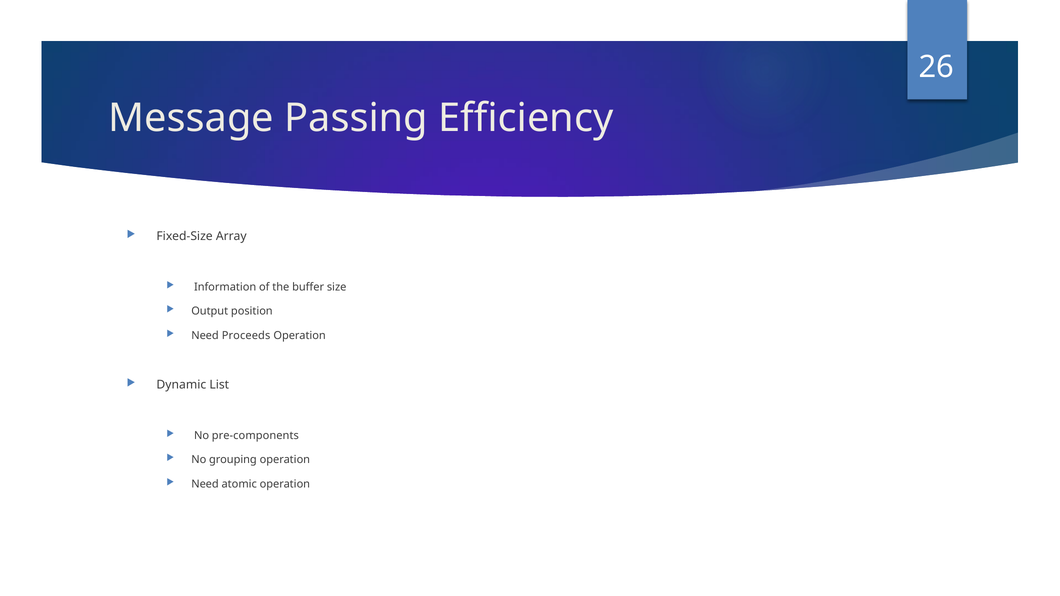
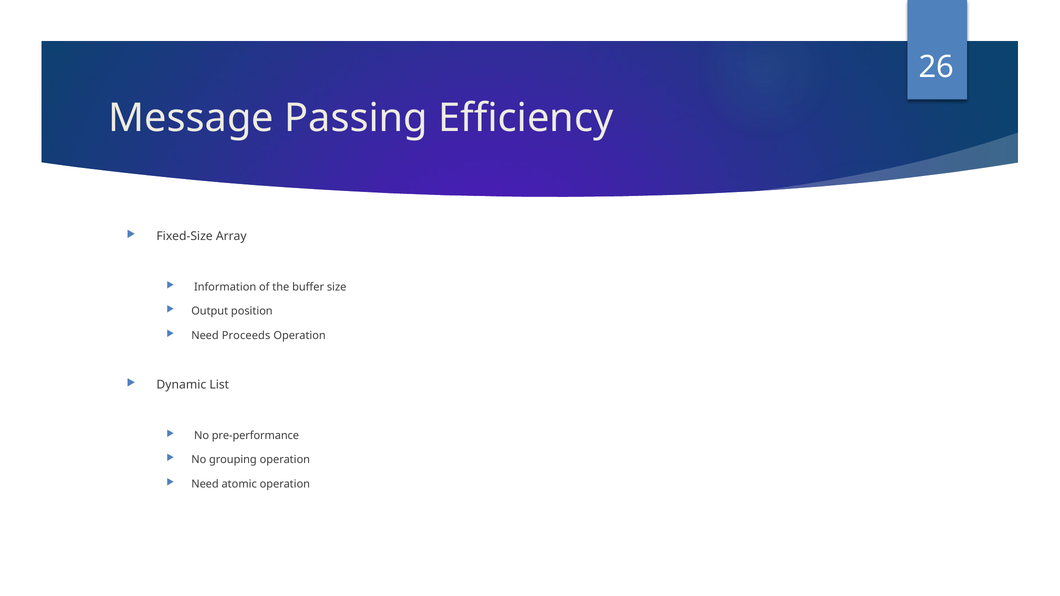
pre-components: pre-components -> pre-performance
